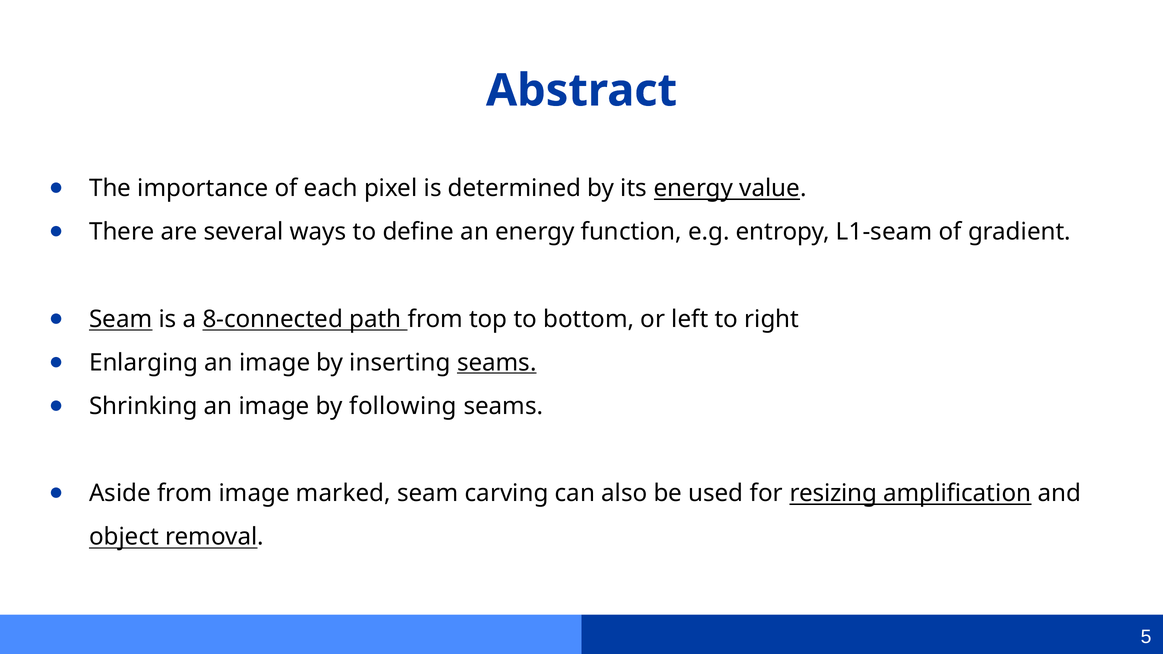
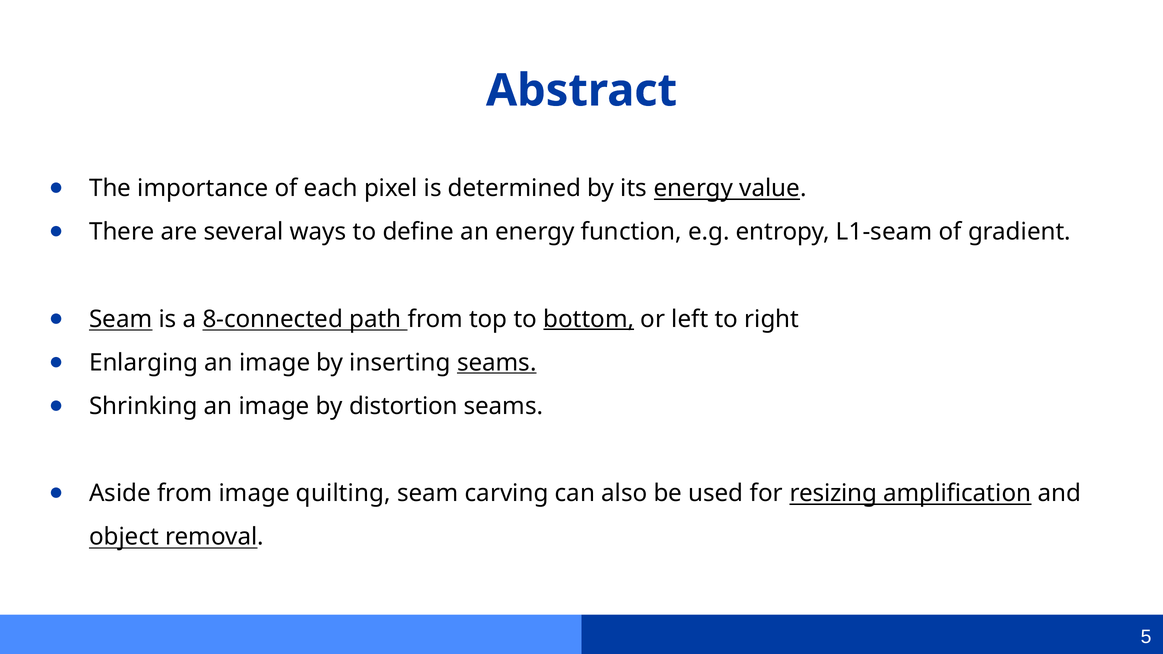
bottom underline: none -> present
following: following -> distortion
marked: marked -> quilting
